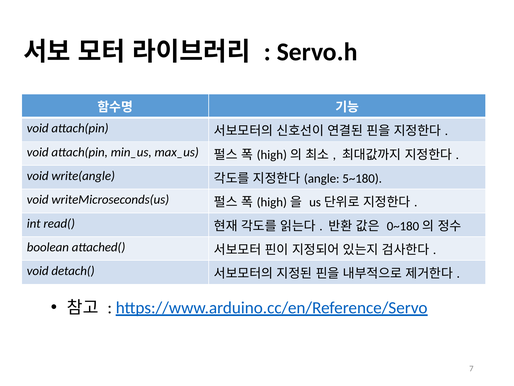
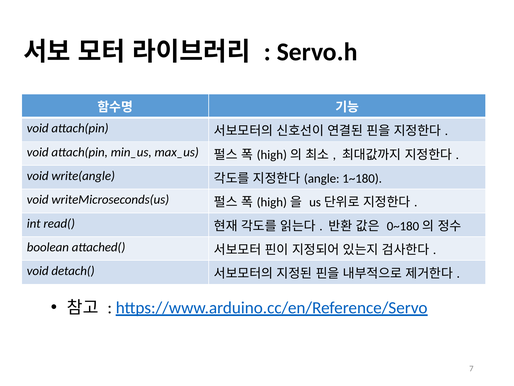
5~180: 5~180 -> 1~180
